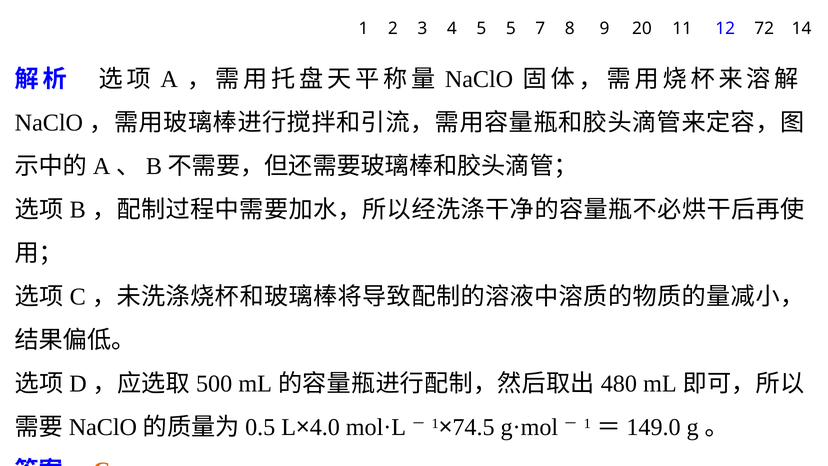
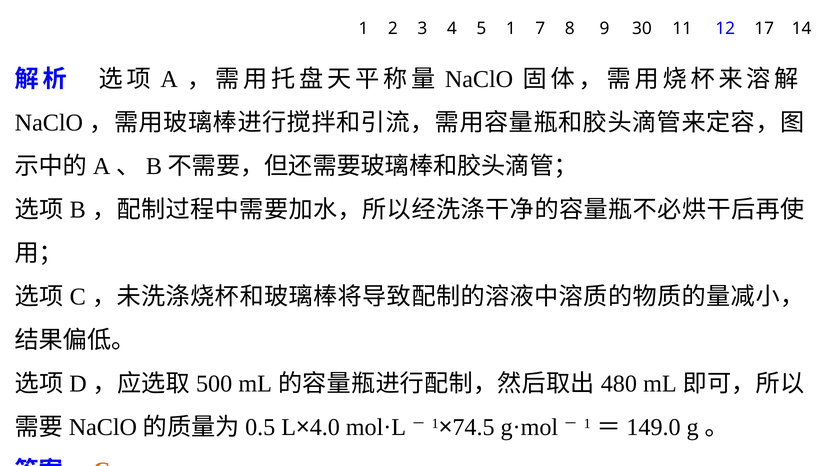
5 5: 5 -> 1
20: 20 -> 30
72: 72 -> 17
